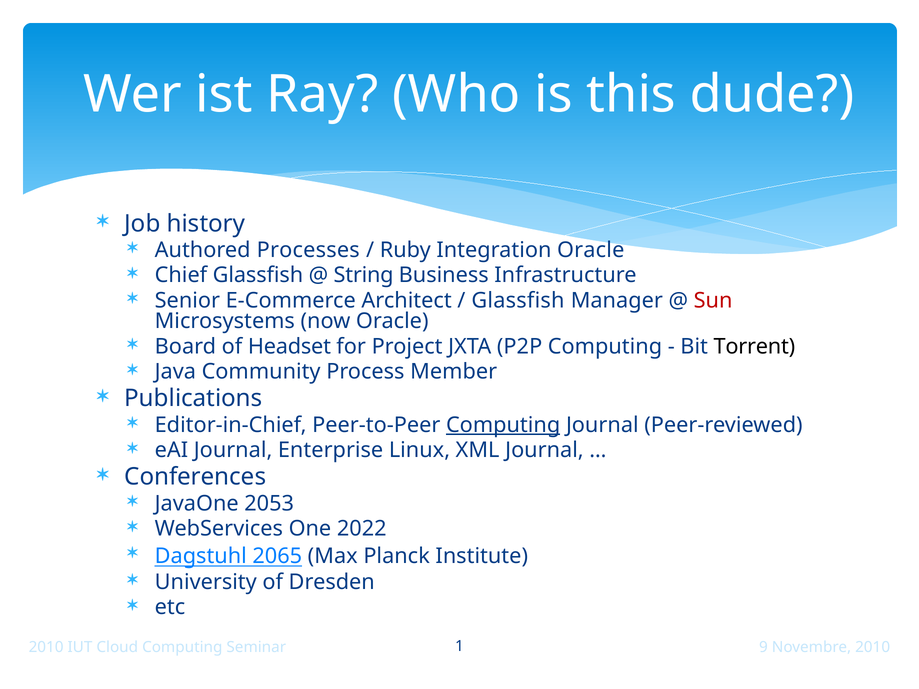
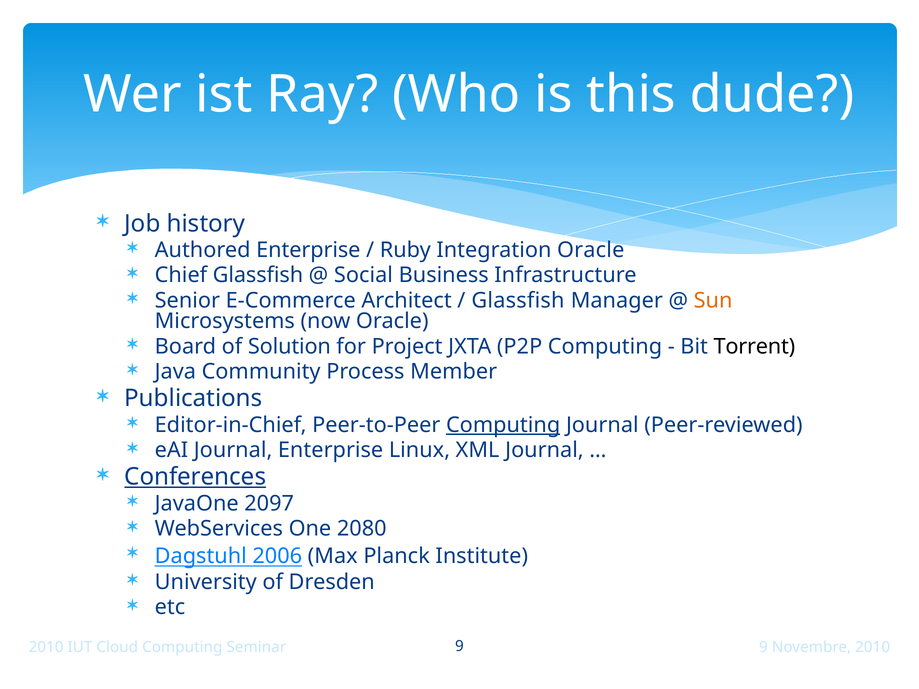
Authored Processes: Processes -> Enterprise
String: String -> Social
Sun colour: red -> orange
Headset: Headset -> Solution
Conferences underline: none -> present
2053: 2053 -> 2097
2022: 2022 -> 2080
2065: 2065 -> 2006
Seminar 1: 1 -> 9
